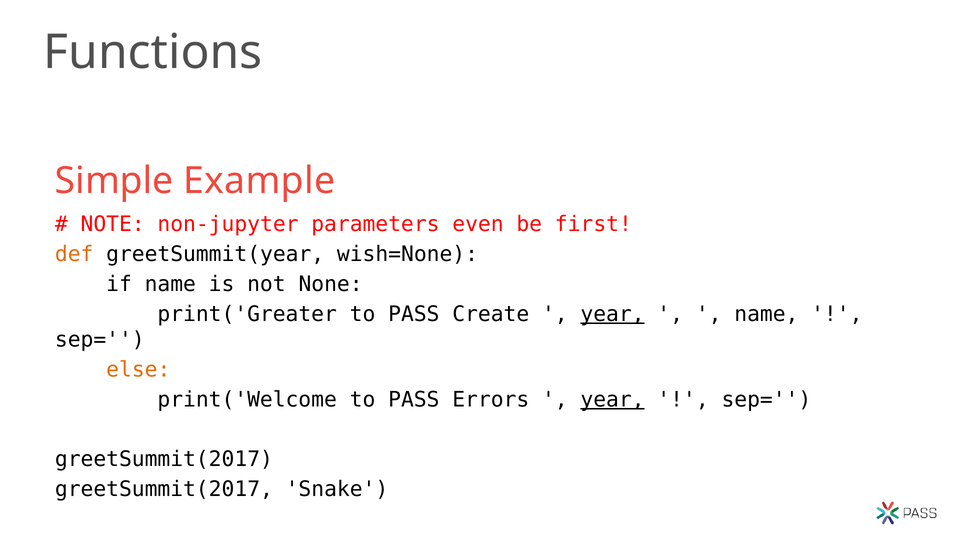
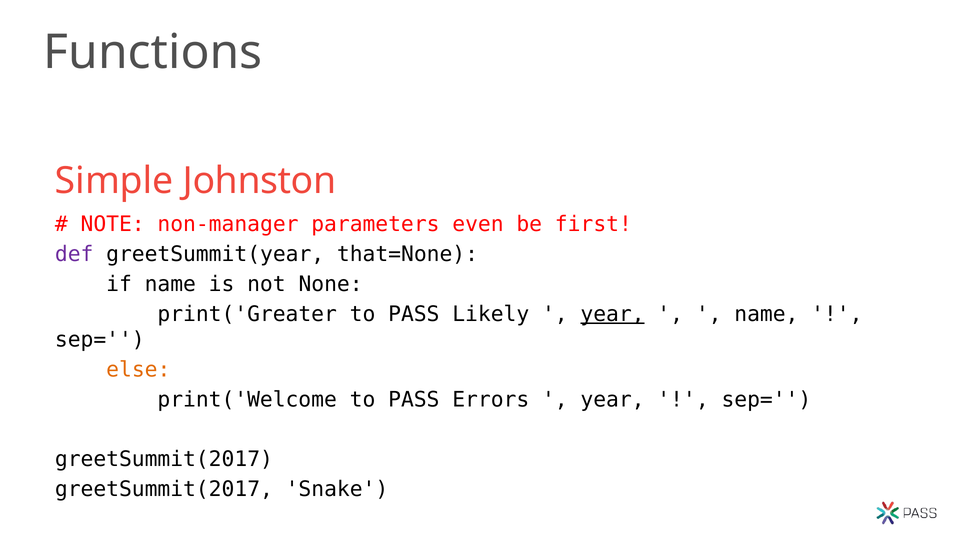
Example: Example -> Johnston
non-jupyter: non-jupyter -> non-manager
def colour: orange -> purple
wish=None: wish=None -> that=None
Create: Create -> Likely
year at (613, 399) underline: present -> none
